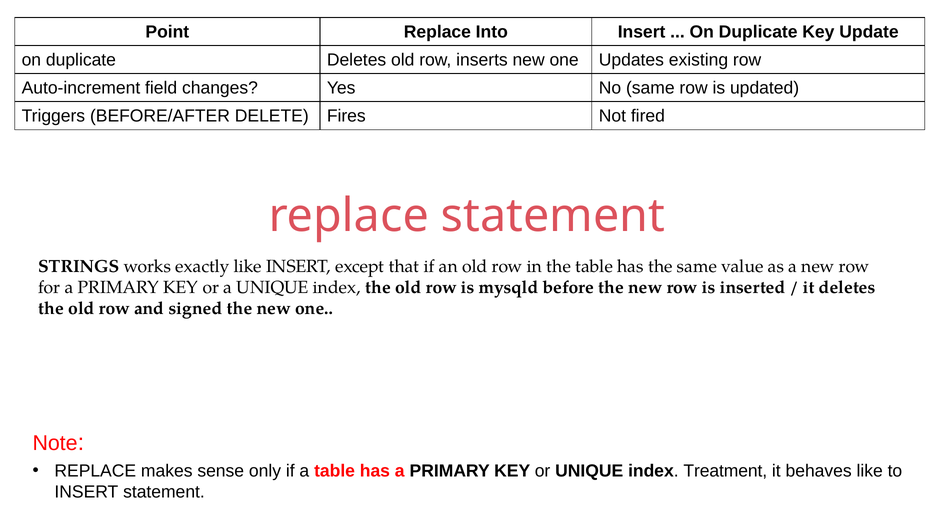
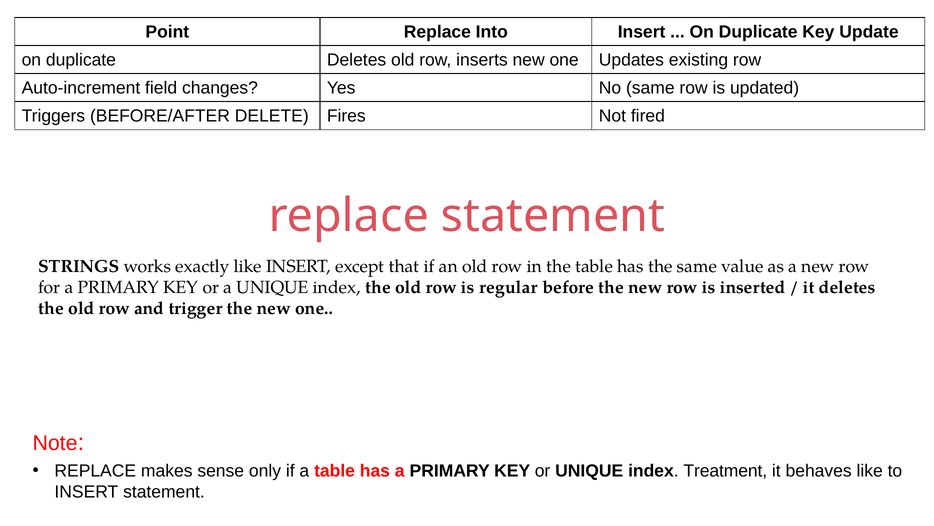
mysqld: mysqld -> regular
signed: signed -> trigger
